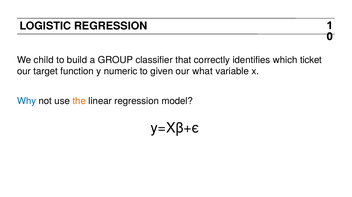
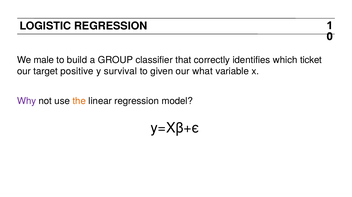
child: child -> male
function: function -> positive
numeric: numeric -> survival
Why colour: blue -> purple
